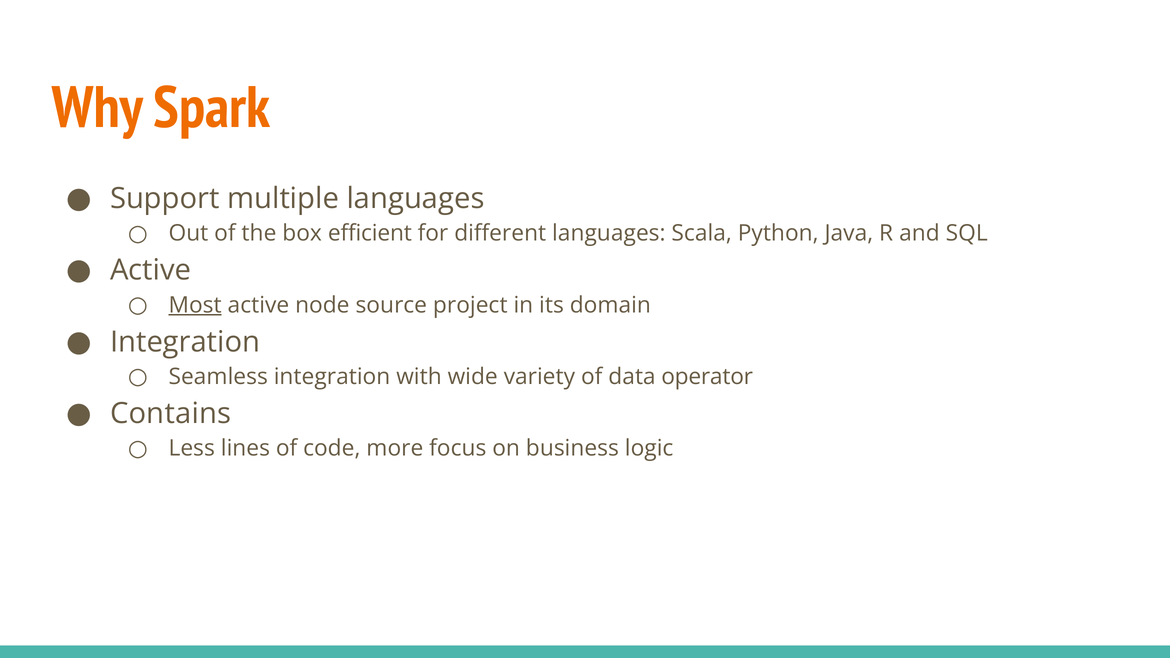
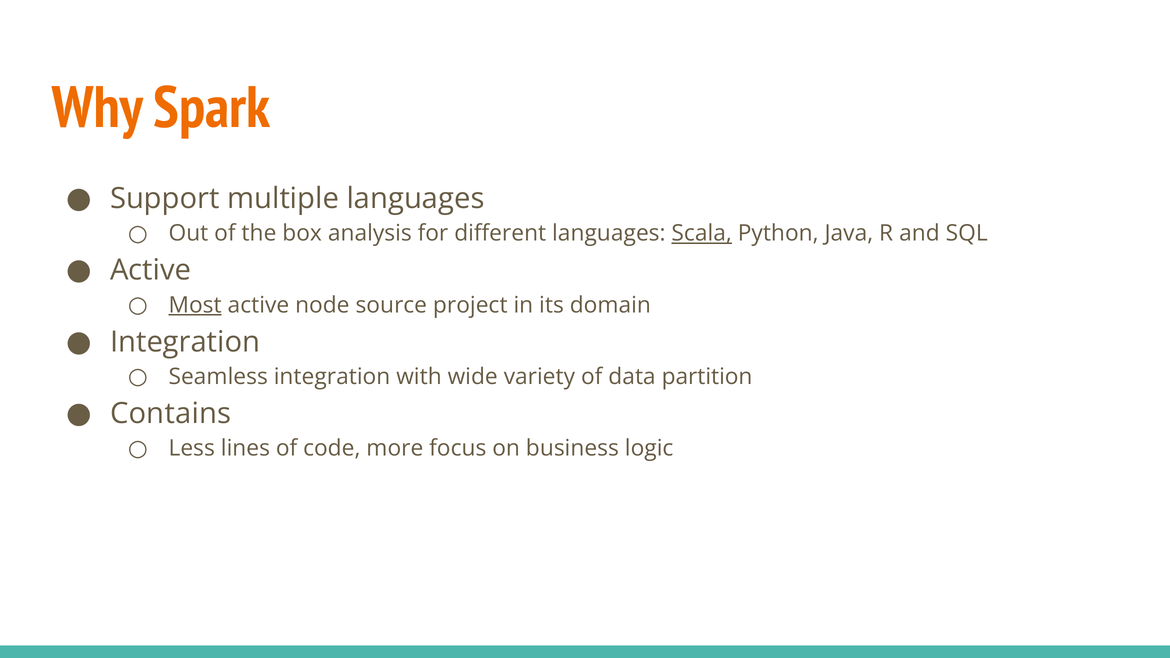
efficient: efficient -> analysis
Scala underline: none -> present
operator: operator -> partition
